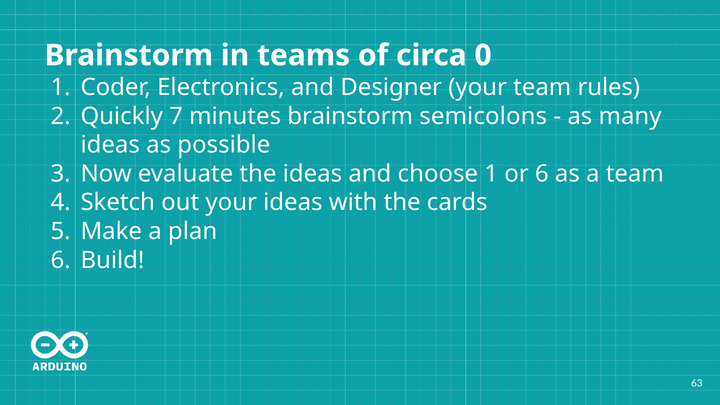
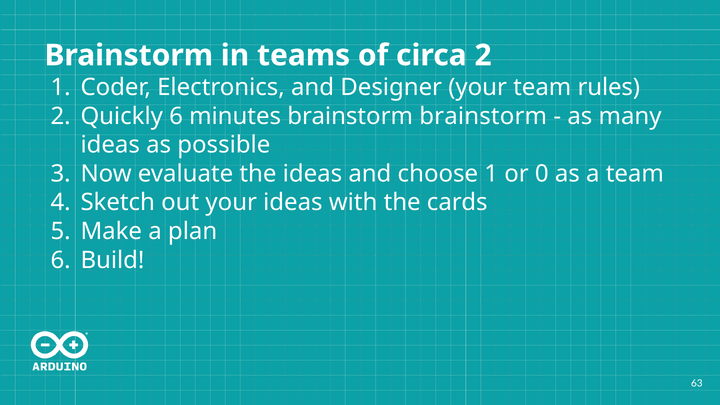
circa 0: 0 -> 2
Quickly 7: 7 -> 6
brainstorm semicolons: semicolons -> brainstorm
or 6: 6 -> 0
